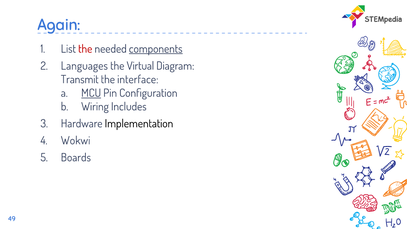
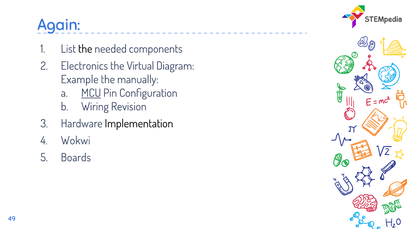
the at (85, 49) colour: red -> black
components underline: present -> none
Languages: Languages -> Electronics
Transmit: Transmit -> Example
interface: interface -> manually
Includes: Includes -> Revision
